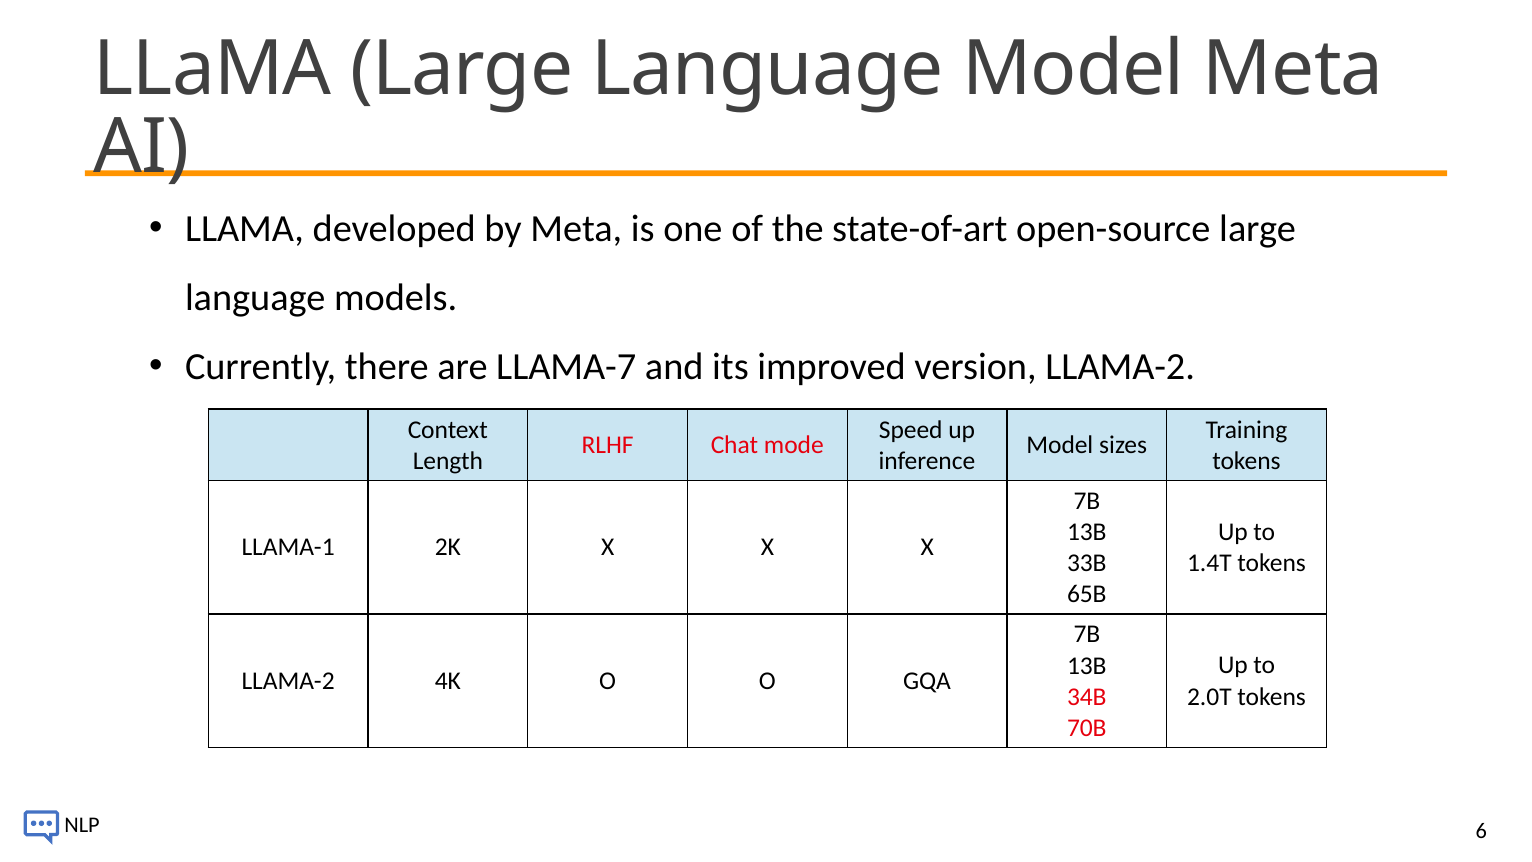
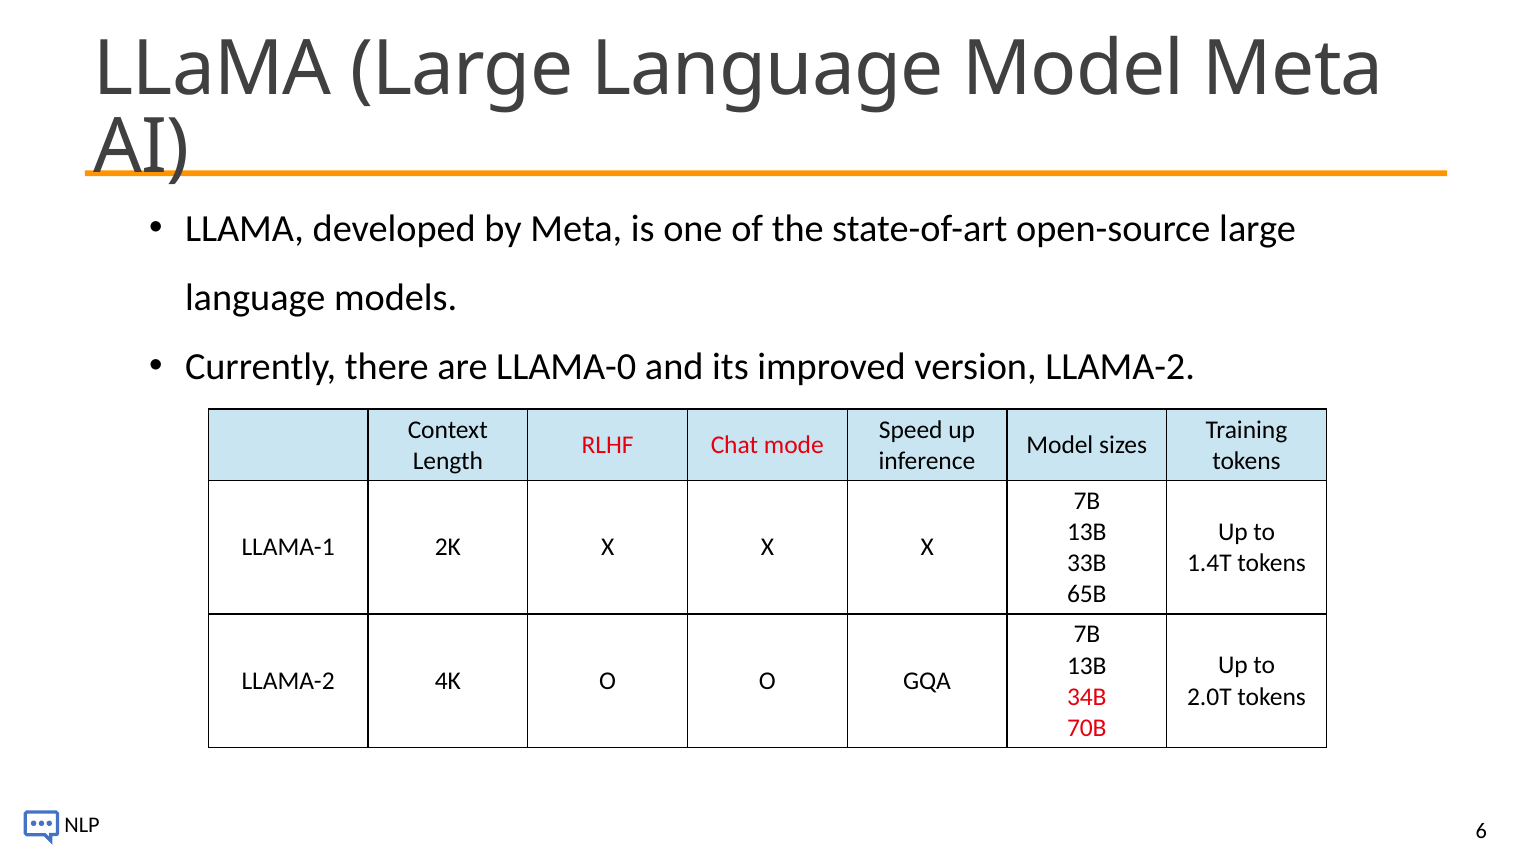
LLAMA-7: LLAMA-7 -> LLAMA-0
